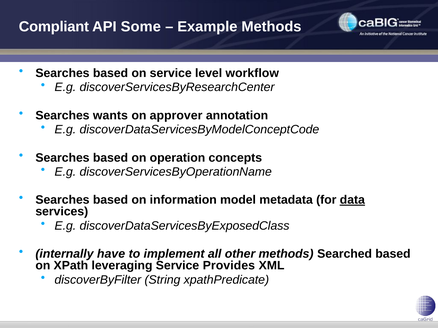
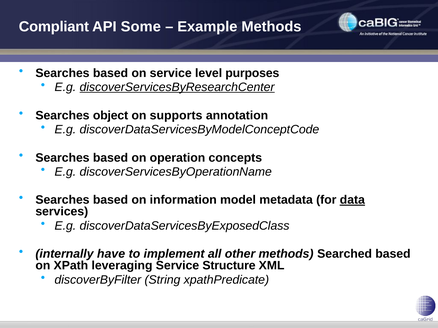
workflow: workflow -> purposes
discoverServicesByResearchCenter underline: none -> present
wants: wants -> object
approver: approver -> supports
Provides: Provides -> Structure
